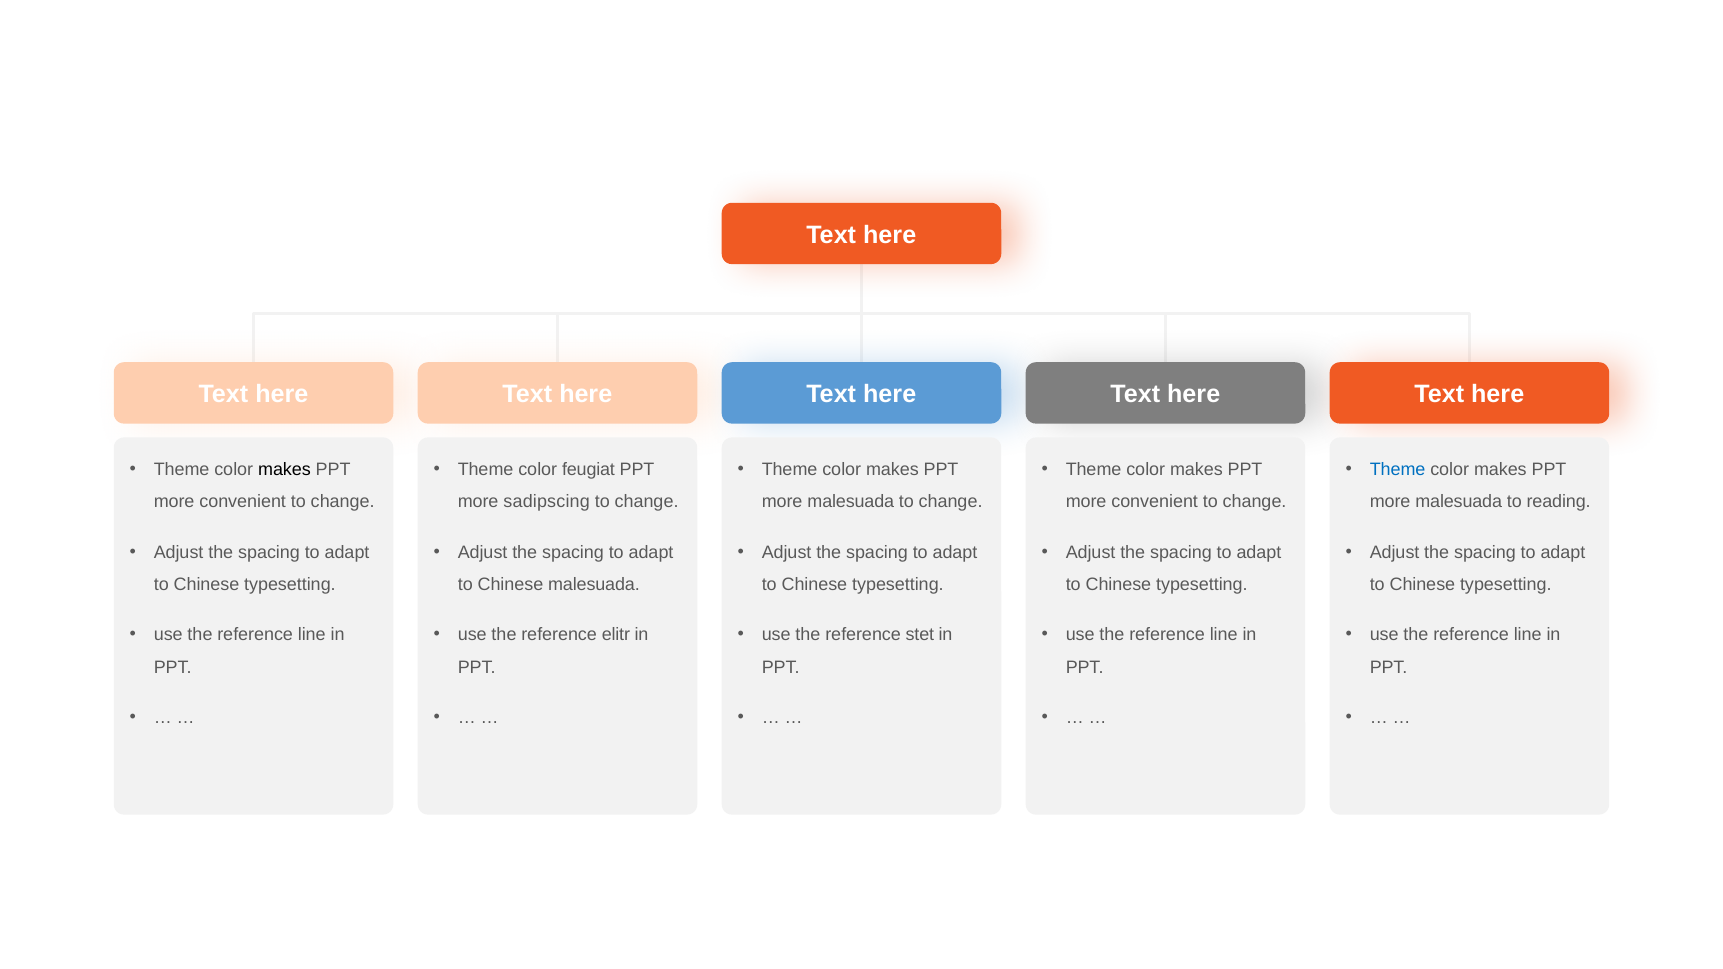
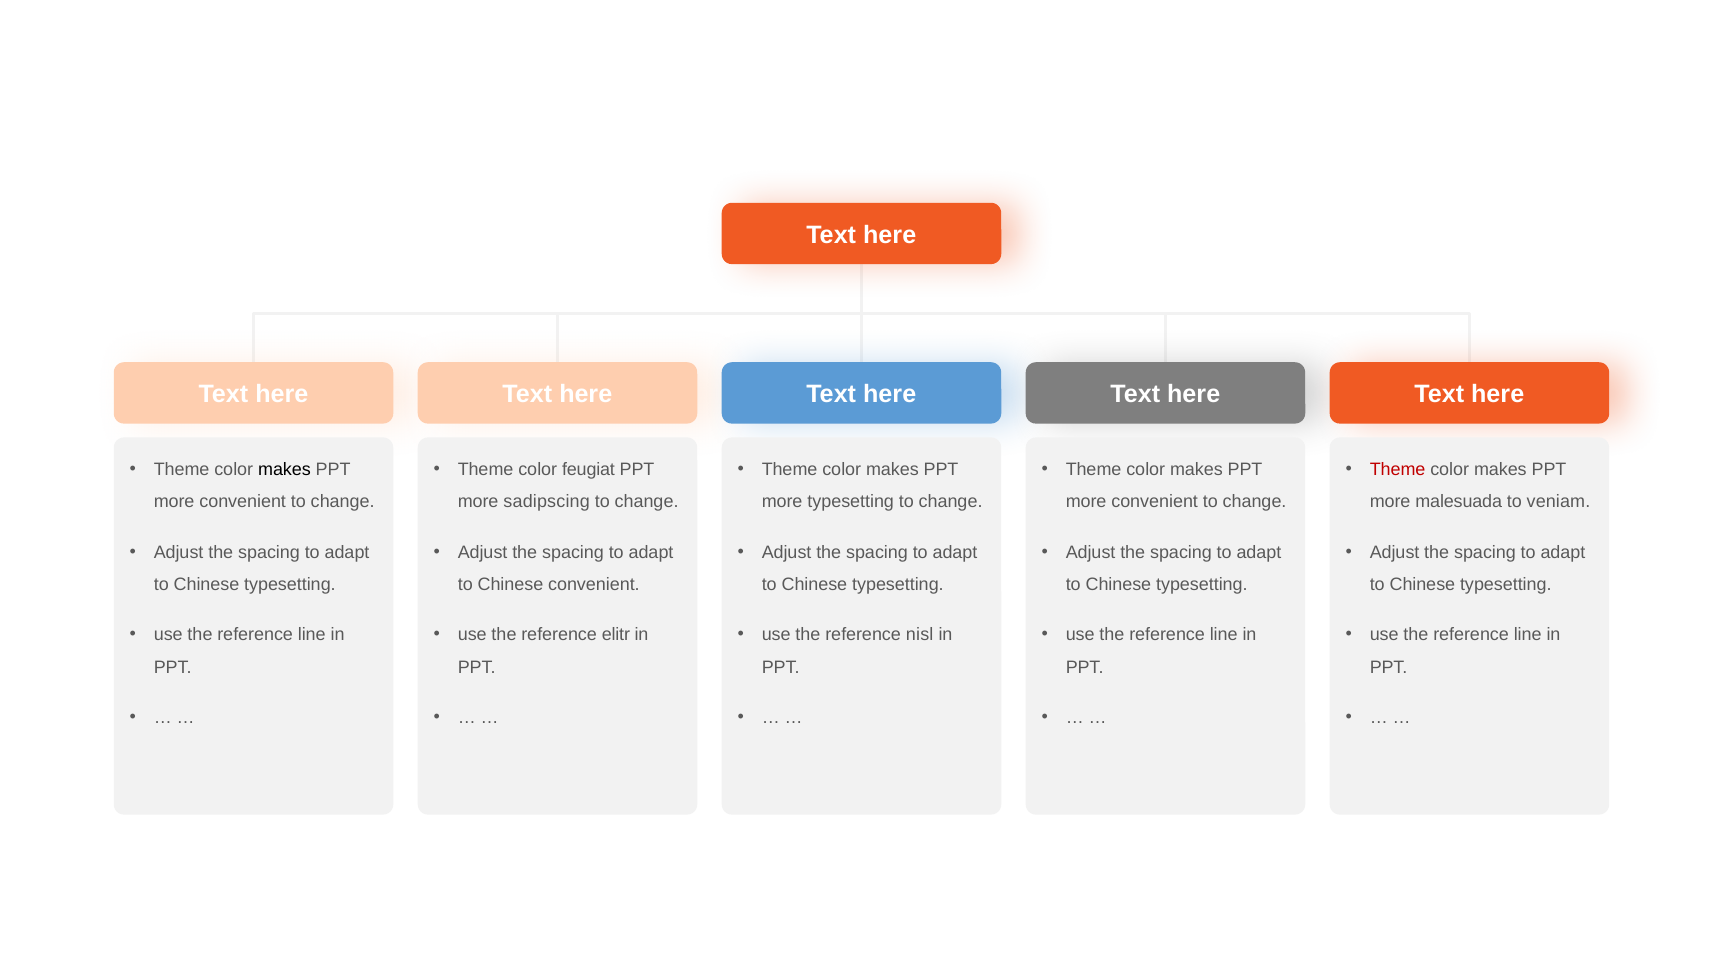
Theme at (1398, 470) colour: blue -> red
malesuada at (851, 502): malesuada -> typesetting
reading: reading -> veniam
Chinese malesuada: malesuada -> convenient
stet: stet -> nisl
